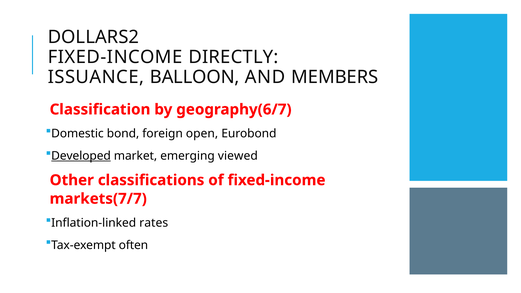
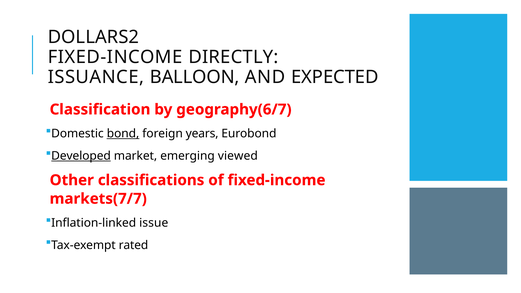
MEMBERS: MEMBERS -> EXPECTED
bond underline: none -> present
open: open -> years
rates: rates -> issue
often: often -> rated
